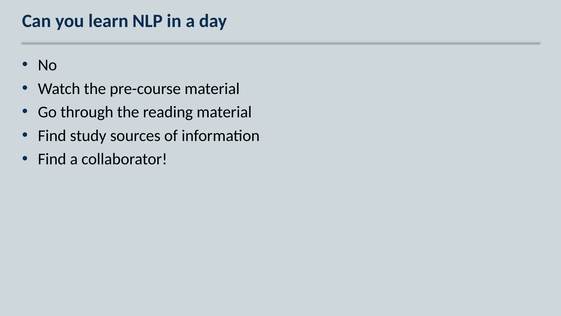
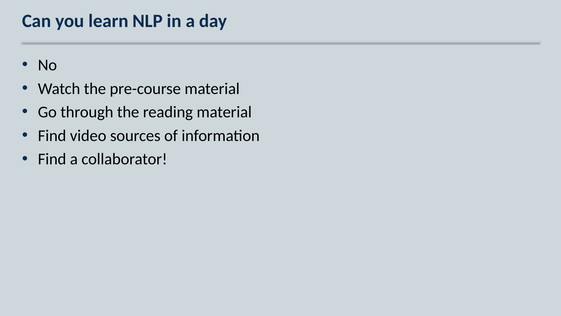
study: study -> video
